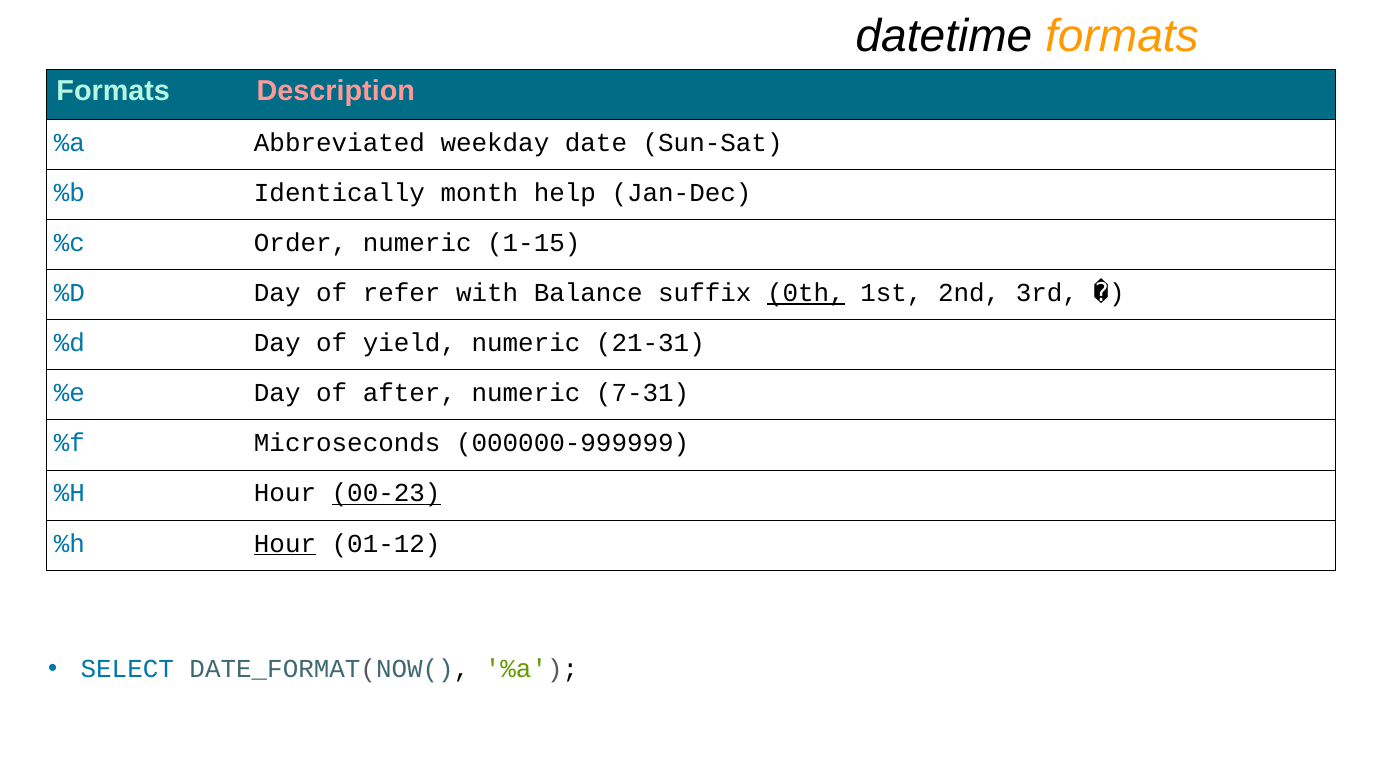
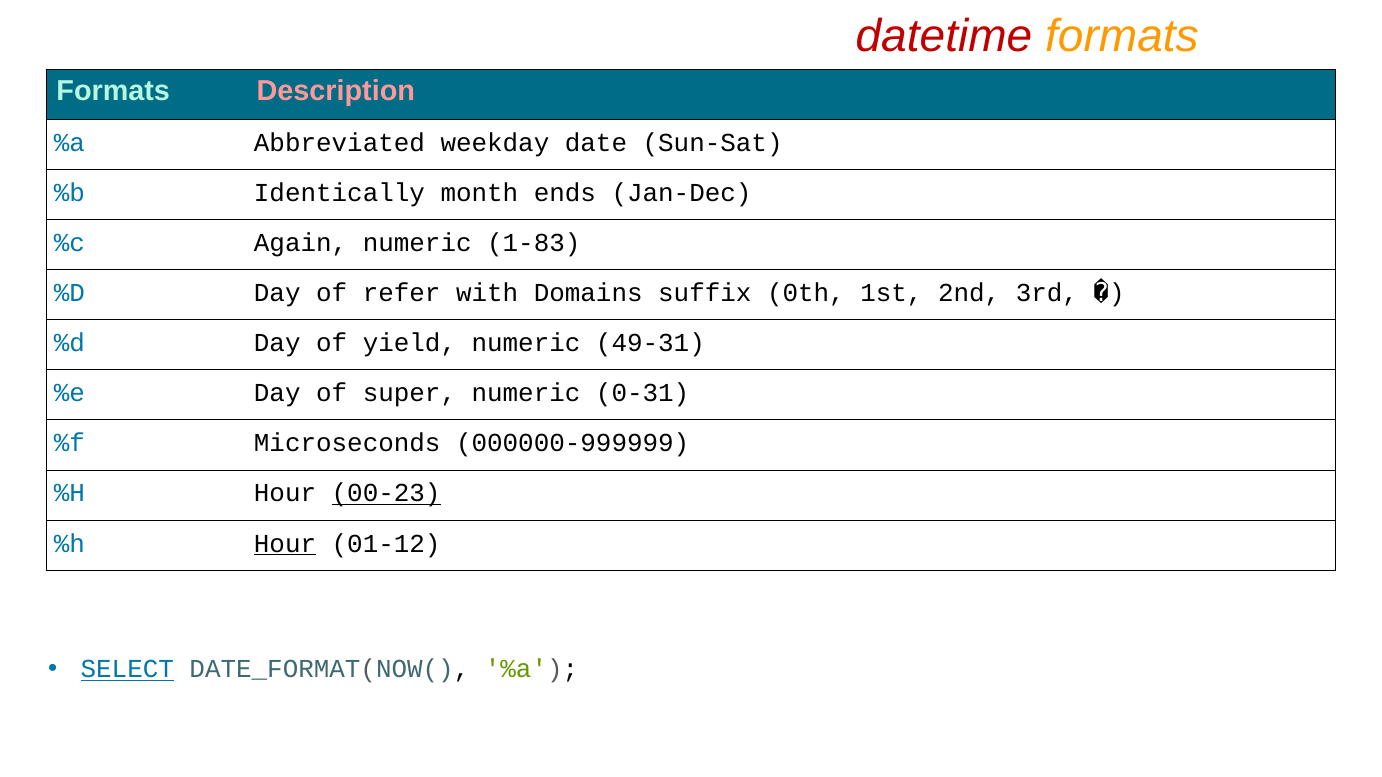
datetime colour: black -> red
help: help -> ends
Order: Order -> Again
1-15: 1-15 -> 1-83
Balance: Balance -> Domains
0th underline: present -> none
21-31: 21-31 -> 49-31
after: after -> super
7-31: 7-31 -> 0-31
SELECT underline: none -> present
